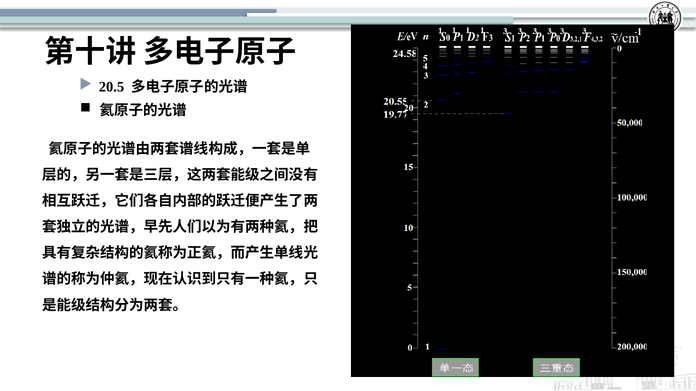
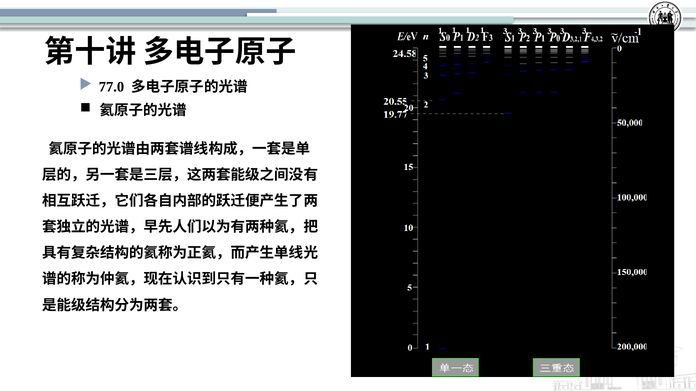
20.5: 20.5 -> 77.0
